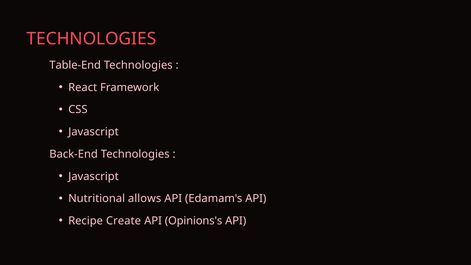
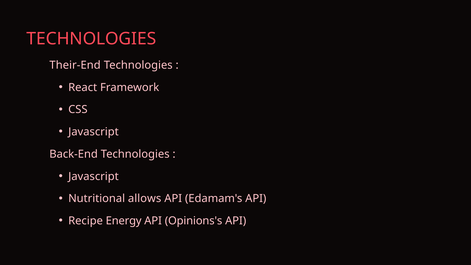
Table-End: Table-End -> Their-End
Create: Create -> Energy
